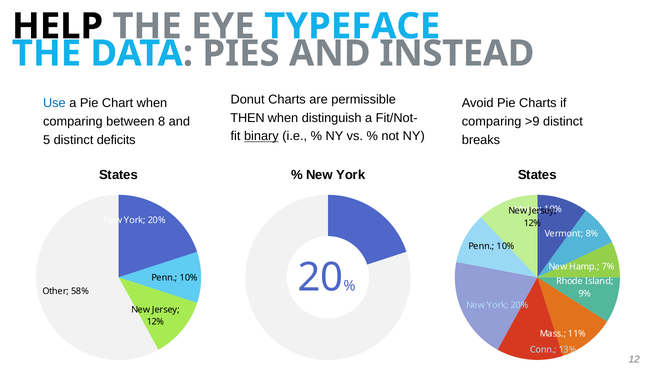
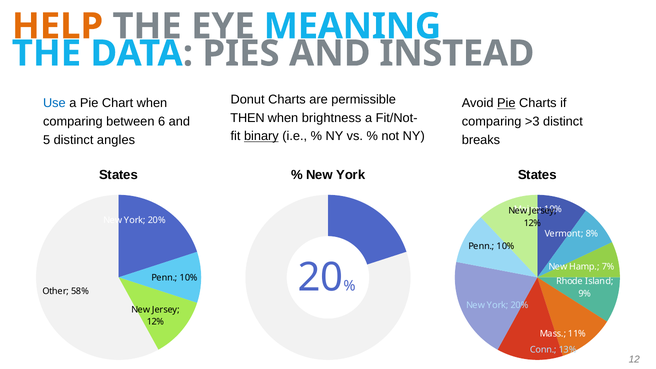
HELP colour: black -> orange
TYPEFACE: TYPEFACE -> MEANING
Pie at (506, 103) underline: none -> present
distinguish: distinguish -> brightness
8: 8 -> 6
>9: >9 -> >3
deficits: deficits -> angles
